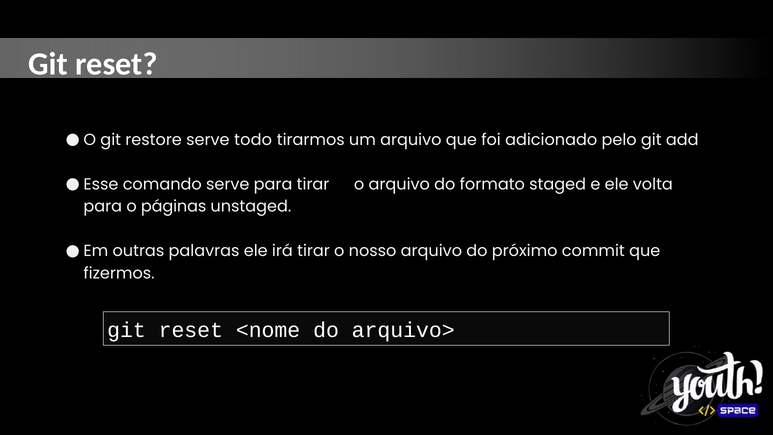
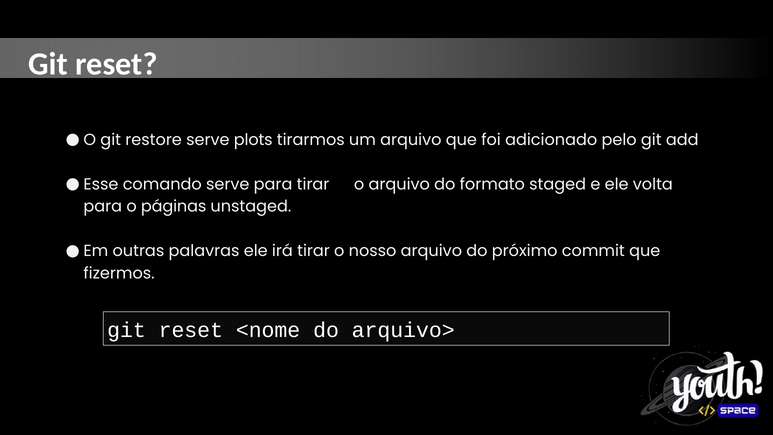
todo: todo -> plots
